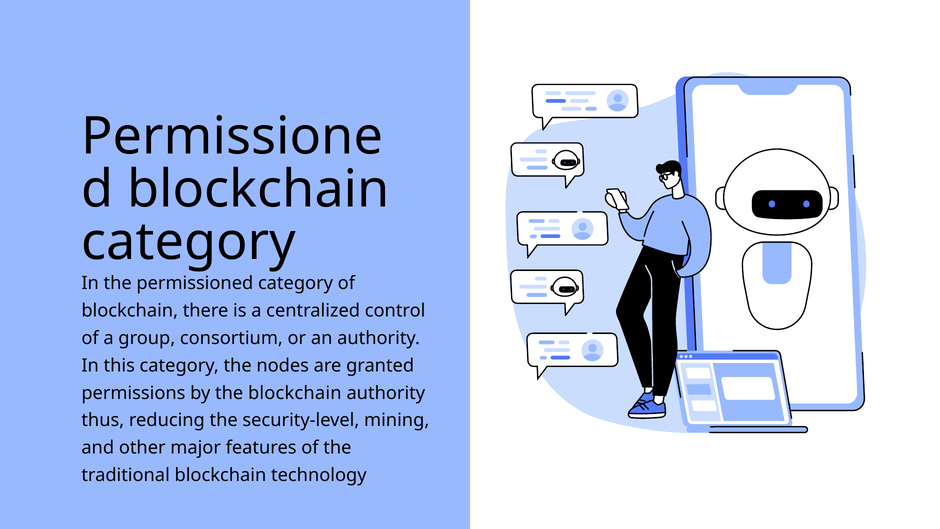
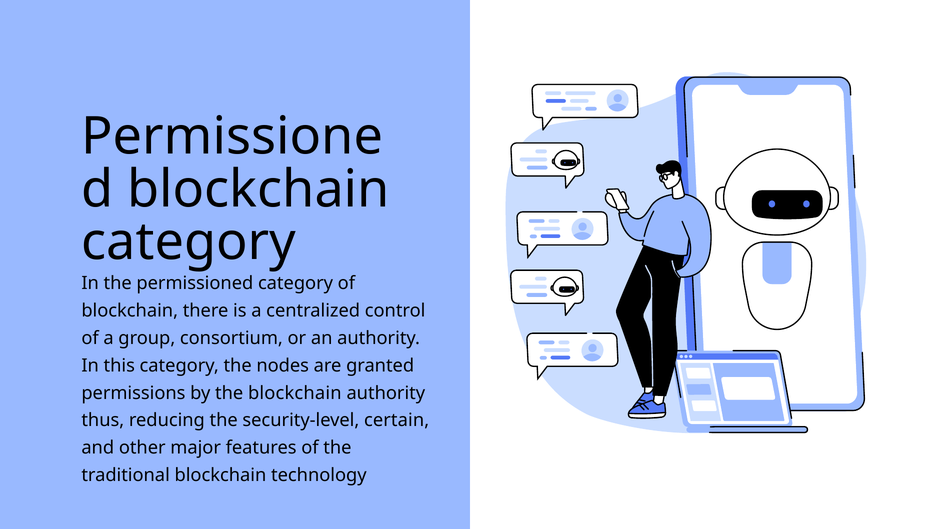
mining: mining -> certain
